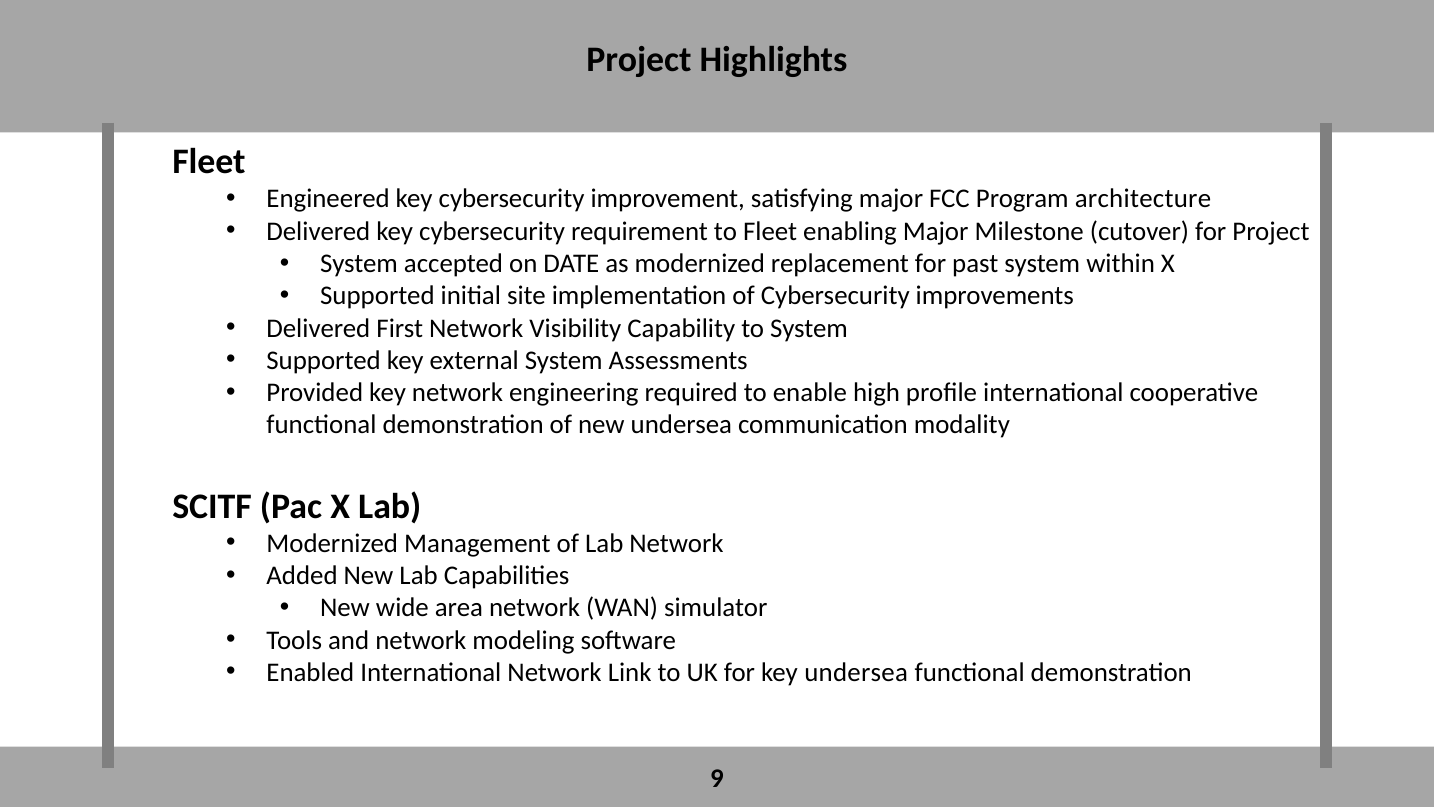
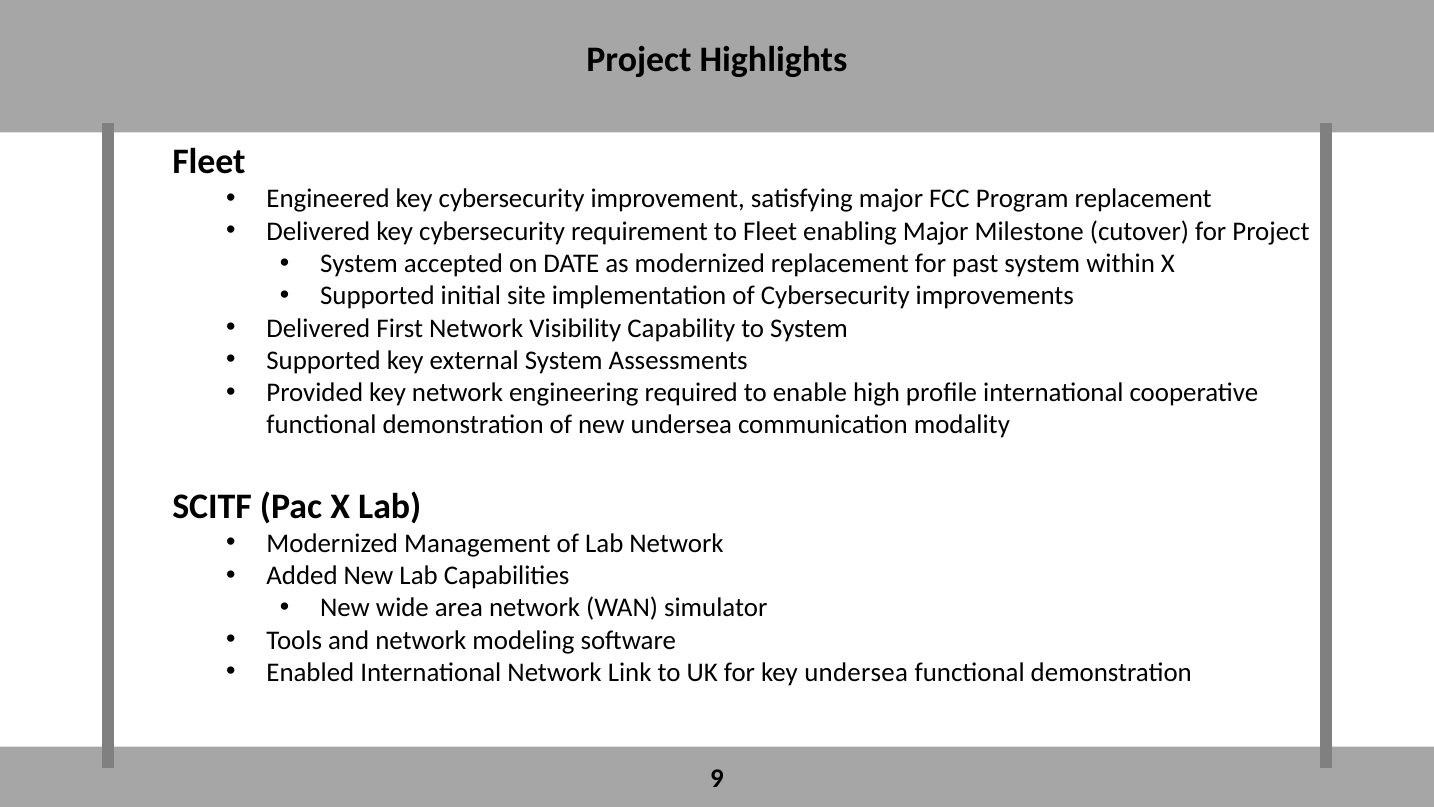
Program architecture: architecture -> replacement
